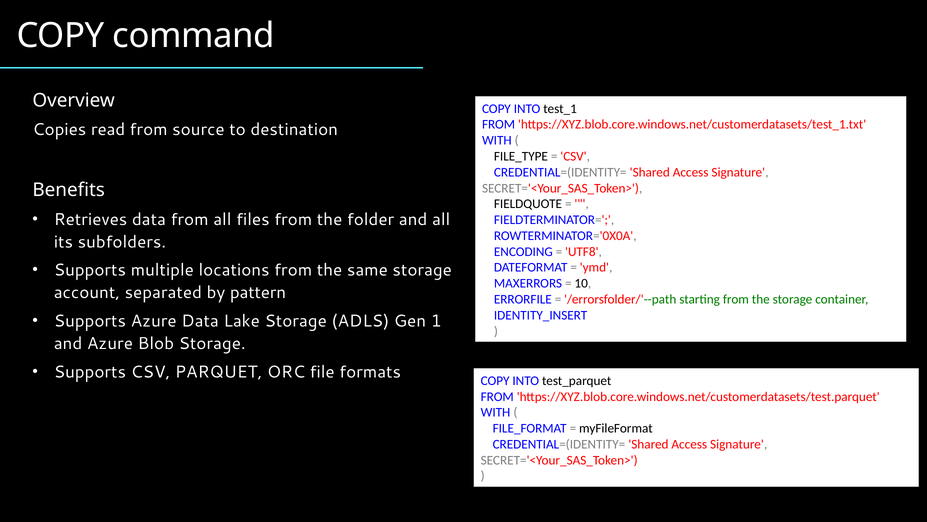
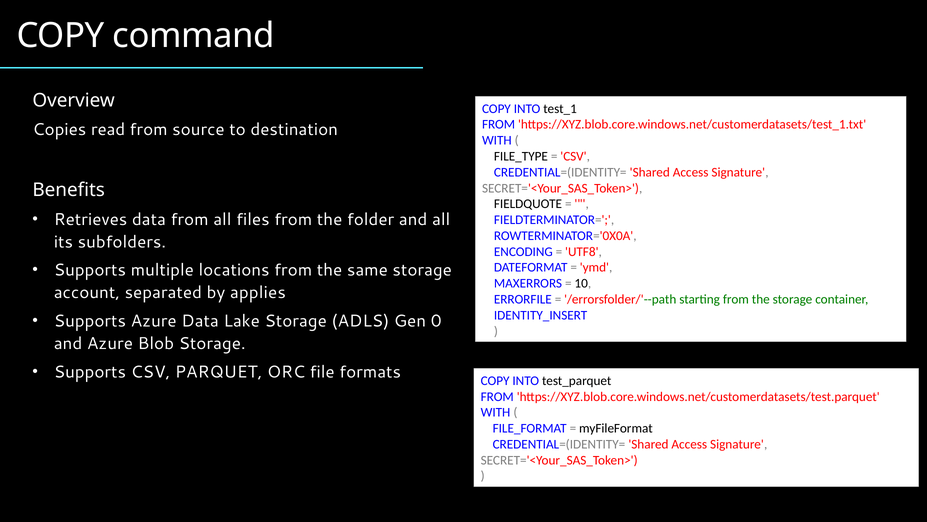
pattern: pattern -> applies
1: 1 -> 0
